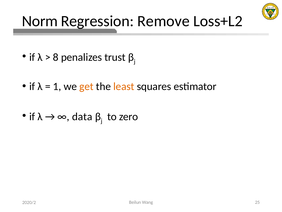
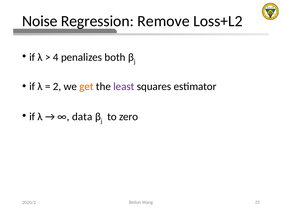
Norm: Norm -> Noise
8: 8 -> 4
trust: trust -> both
1: 1 -> 2
least colour: orange -> purple
